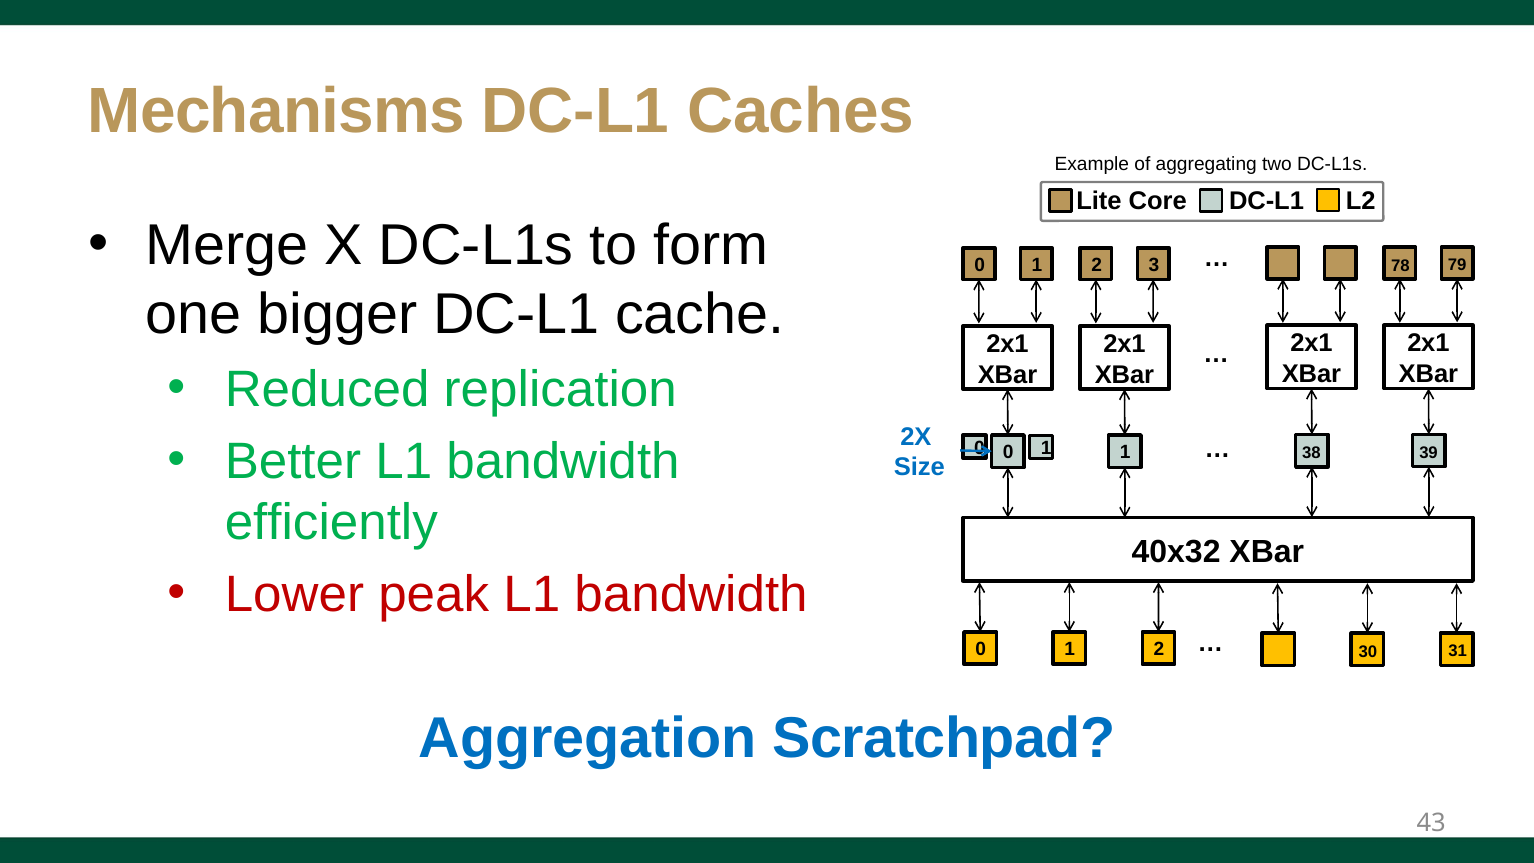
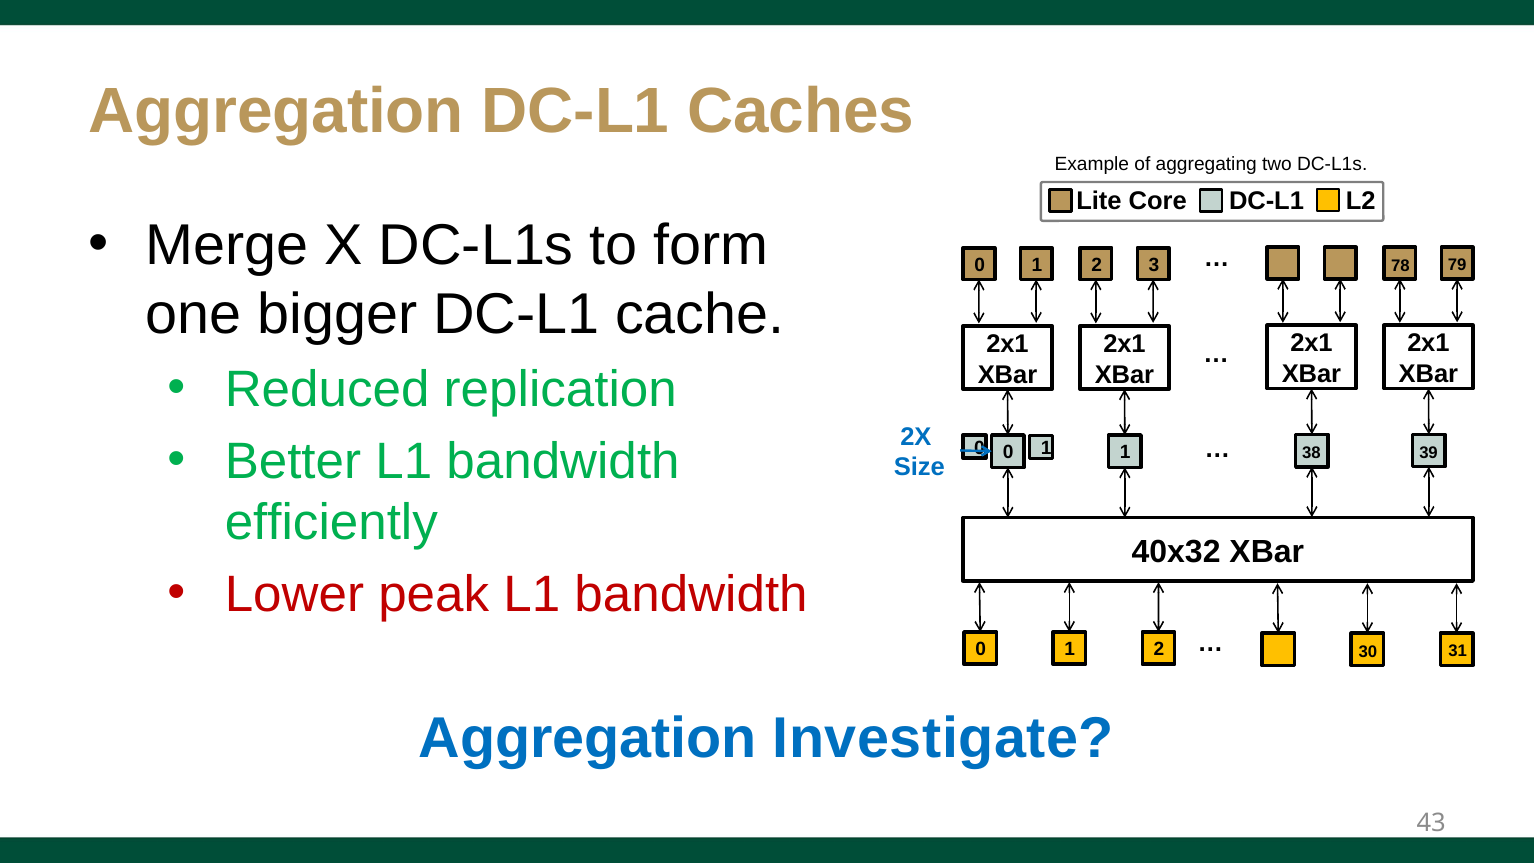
Mechanisms at (276, 111): Mechanisms -> Aggregation
Scratchpad: Scratchpad -> Investigate
